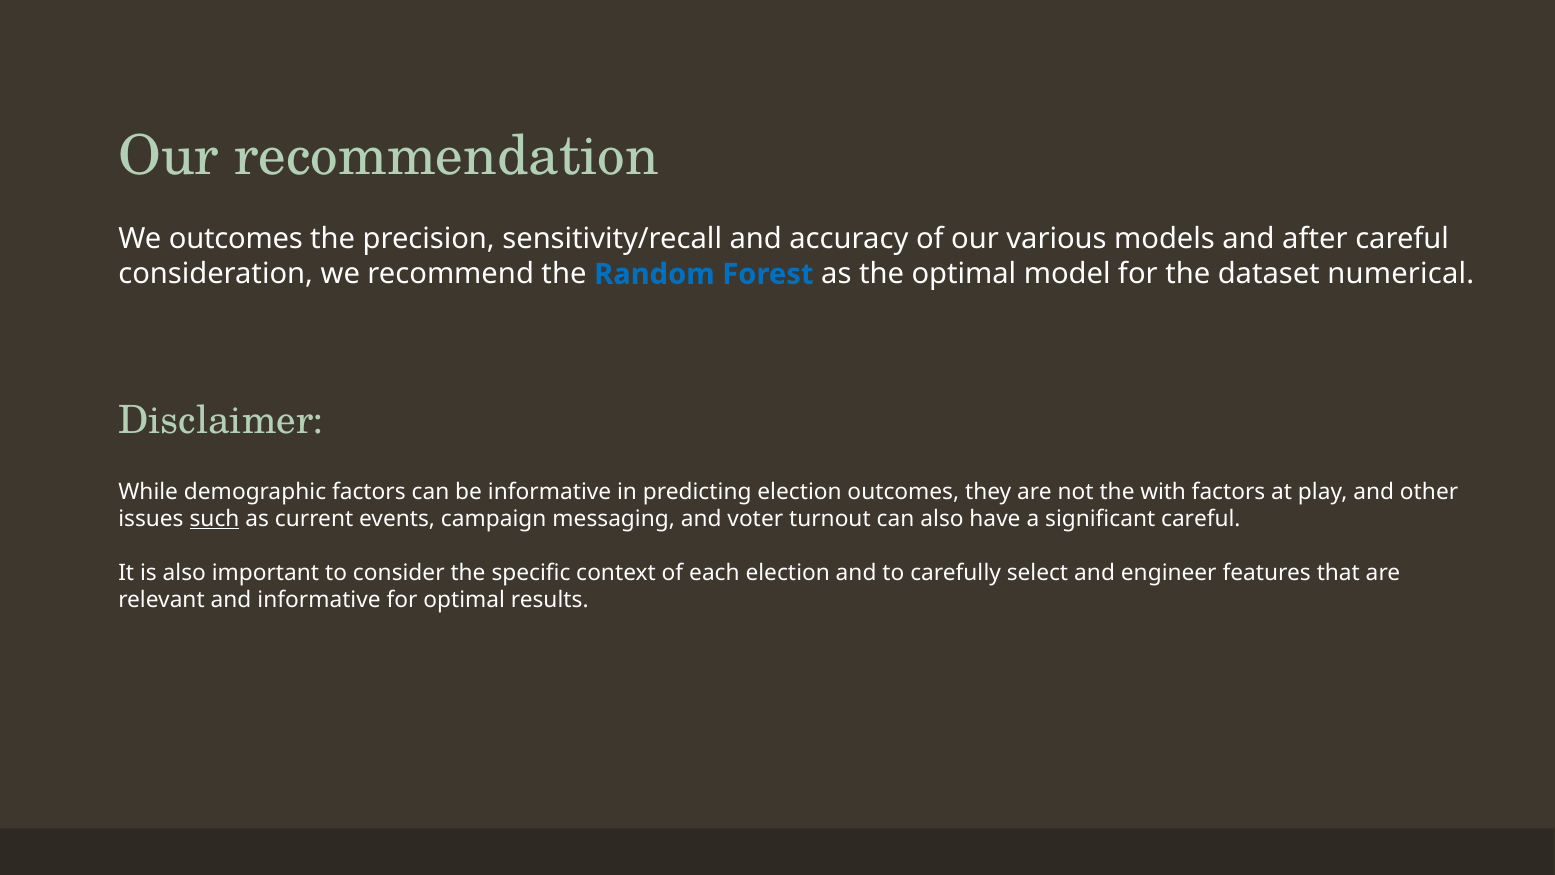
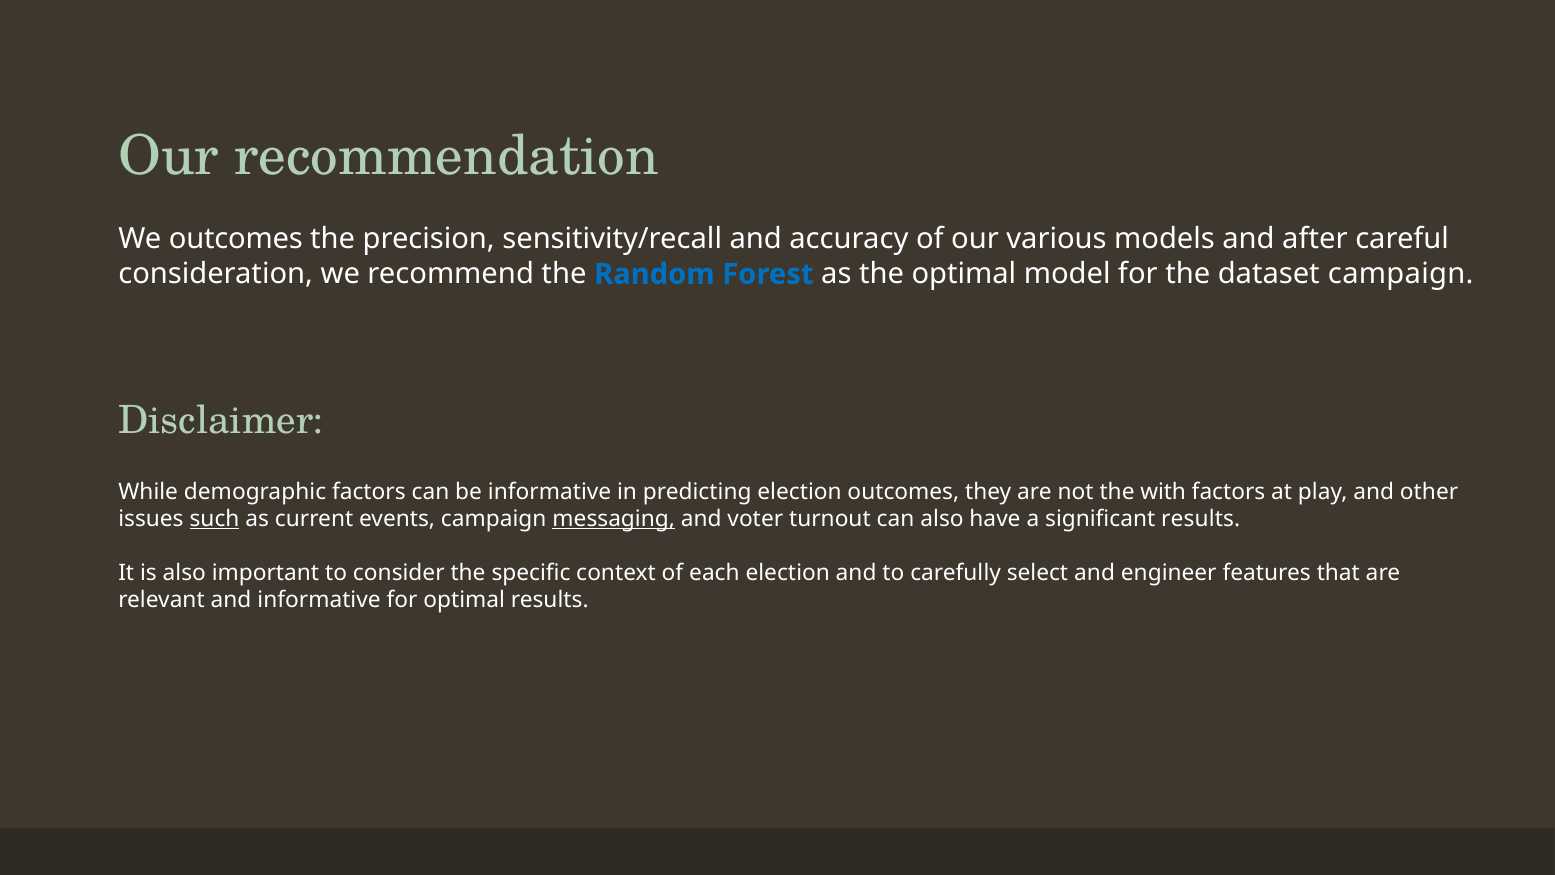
dataset numerical: numerical -> campaign
messaging underline: none -> present
significant careful: careful -> results
